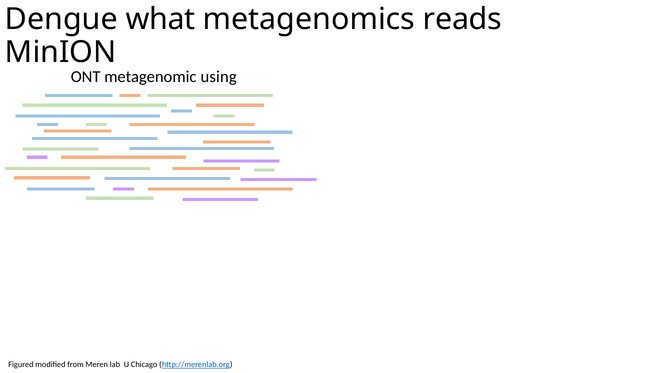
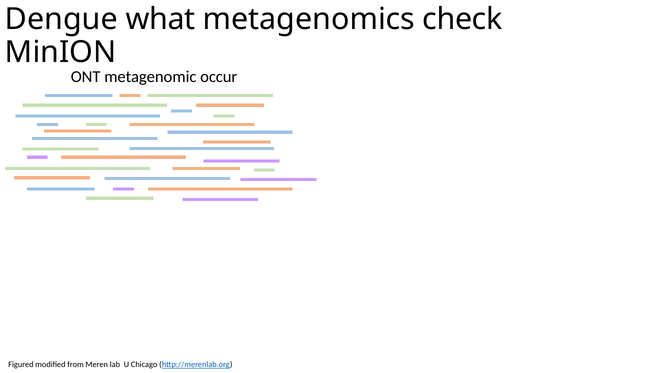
reads: reads -> check
using: using -> occur
